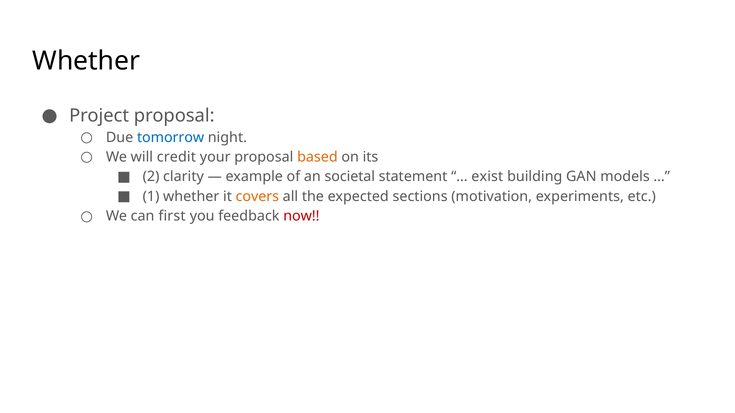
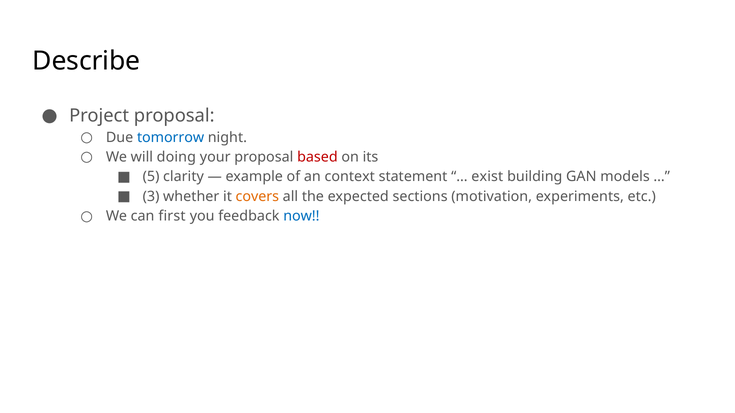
Whether at (86, 61): Whether -> Describe
credit: credit -> doing
based colour: orange -> red
2: 2 -> 5
societal: societal -> context
1: 1 -> 3
now colour: red -> blue
